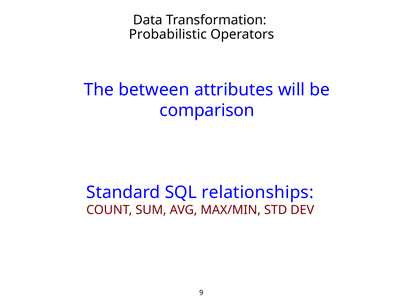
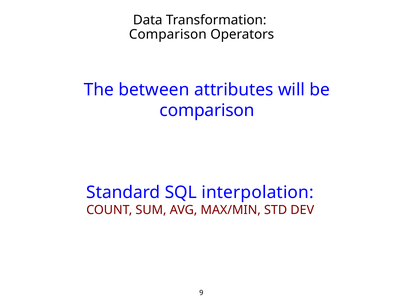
Probabilistic at (168, 34): Probabilistic -> Comparison
relationships: relationships -> interpolation
